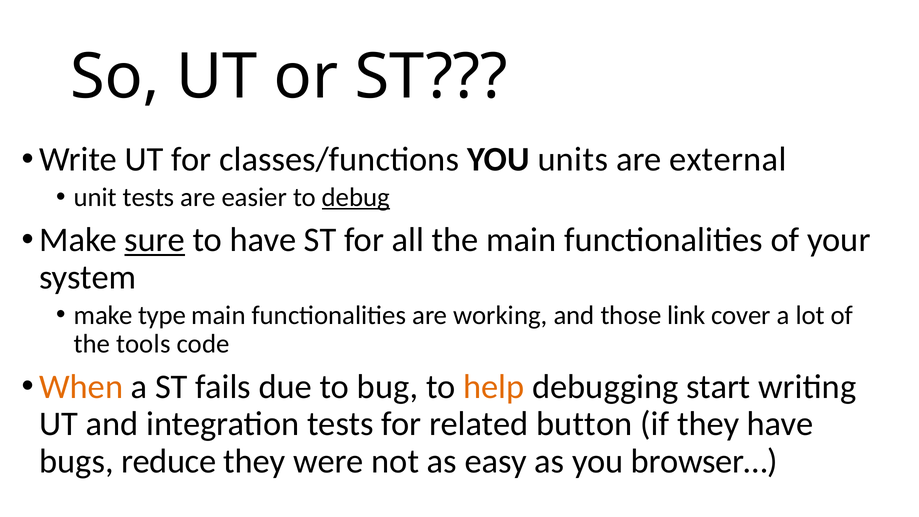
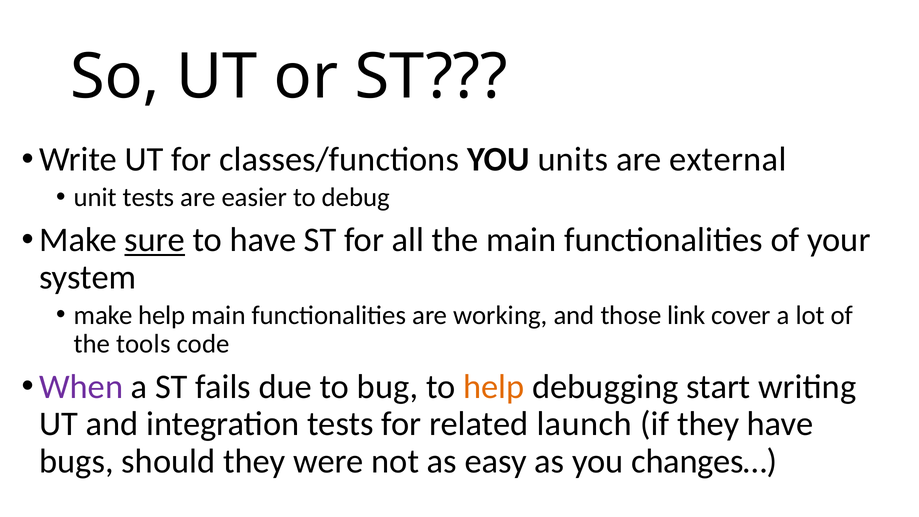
debug underline: present -> none
make type: type -> help
When colour: orange -> purple
button: button -> launch
reduce: reduce -> should
browser…: browser… -> changes…
